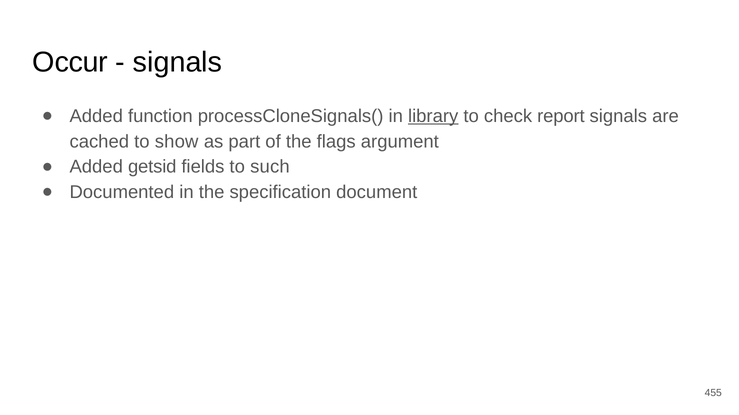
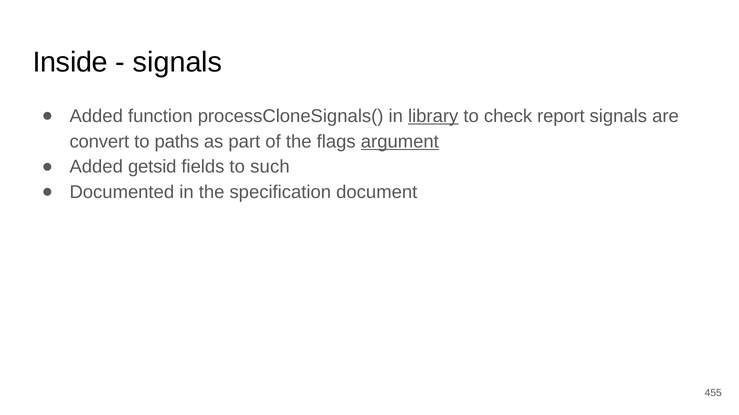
Occur: Occur -> Inside
cached: cached -> convert
show: show -> paths
argument underline: none -> present
